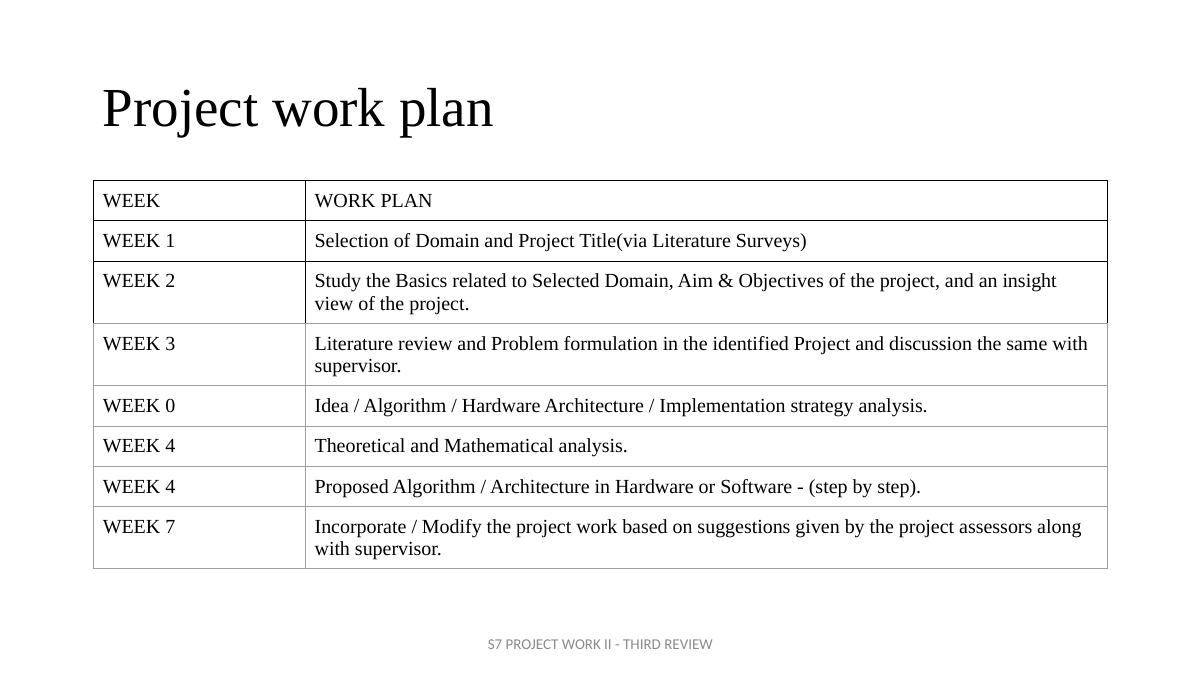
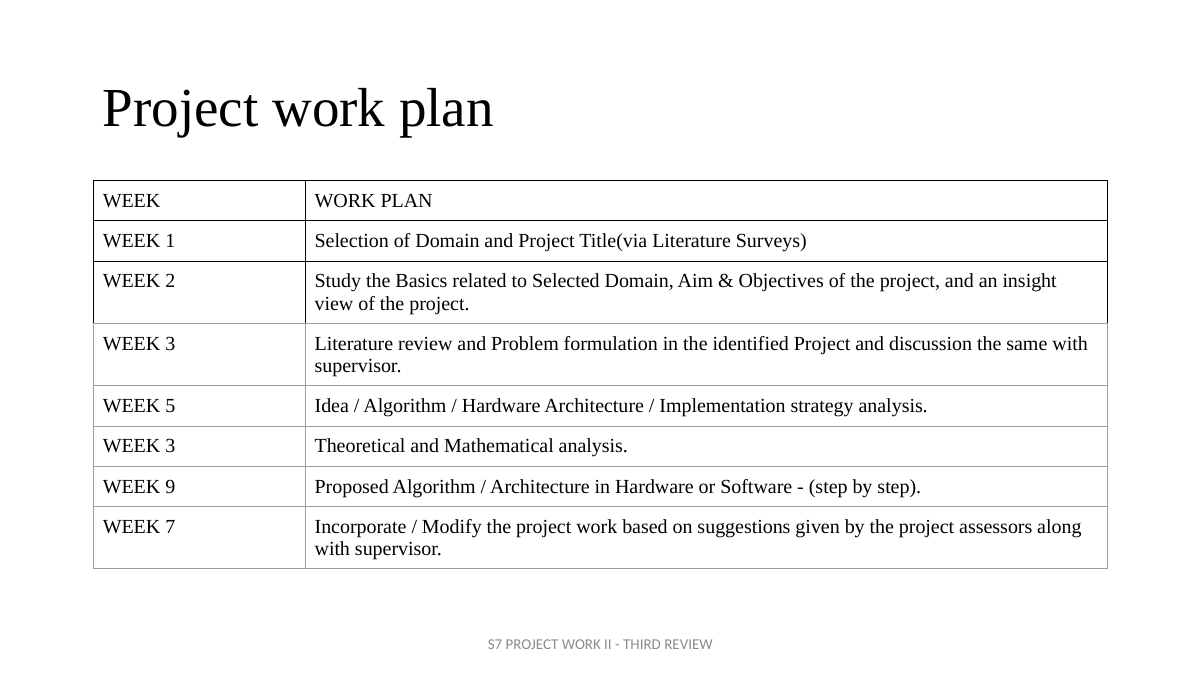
0: 0 -> 5
4 at (170, 447): 4 -> 3
4 at (170, 487): 4 -> 9
